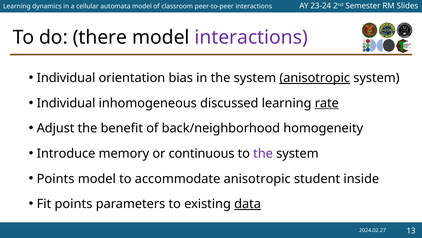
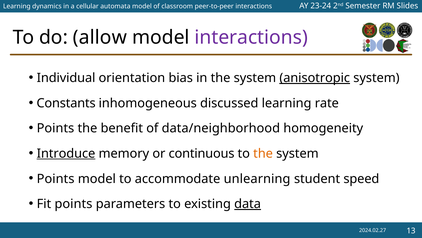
there: there -> allow
Individual at (66, 103): Individual -> Constants
rate underline: present -> none
Adjust at (56, 128): Adjust -> Points
back/neighborhood: back/neighborhood -> data/neighborhood
Introduce underline: none -> present
the at (263, 153) colour: purple -> orange
accommodate anisotropic: anisotropic -> unlearning
inside: inside -> speed
